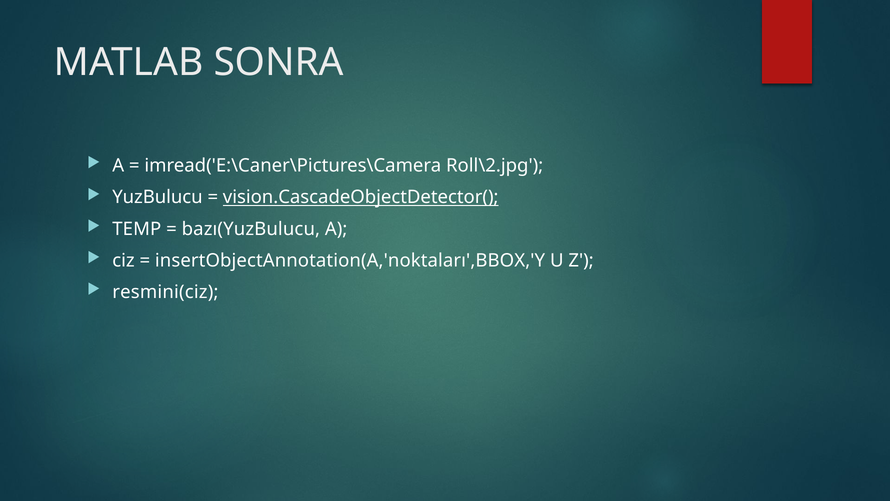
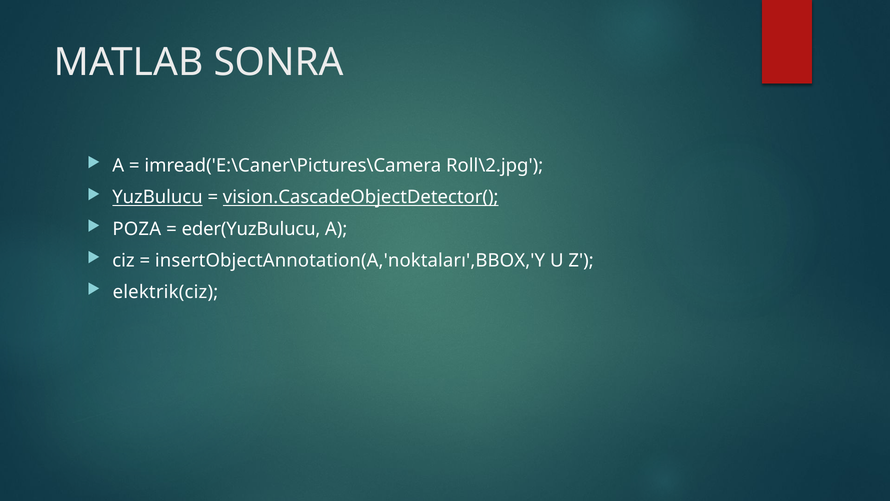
YuzBulucu underline: none -> present
TEMP: TEMP -> POZA
bazı(YuzBulucu: bazı(YuzBulucu -> eder(YuzBulucu
resmini(ciz: resmini(ciz -> elektrik(ciz
